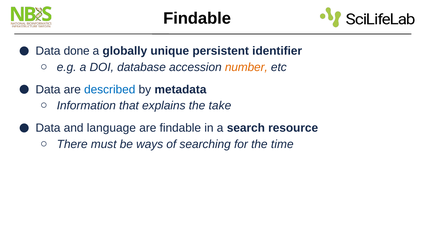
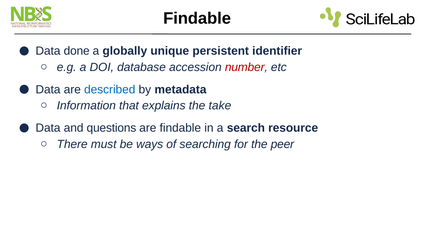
number colour: orange -> red
language: language -> questions
time: time -> peer
